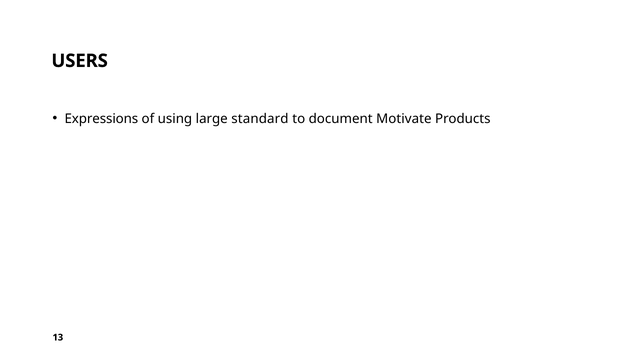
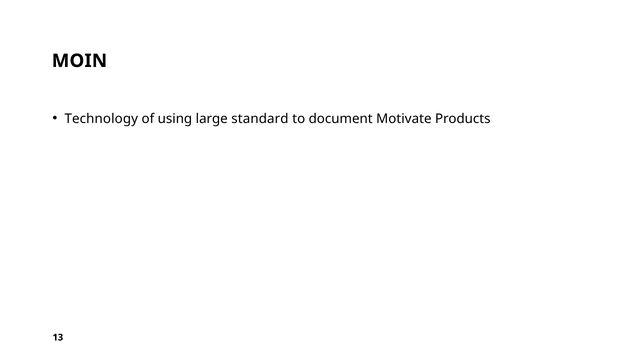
USERS: USERS -> MOIN
Expressions: Expressions -> Technology
